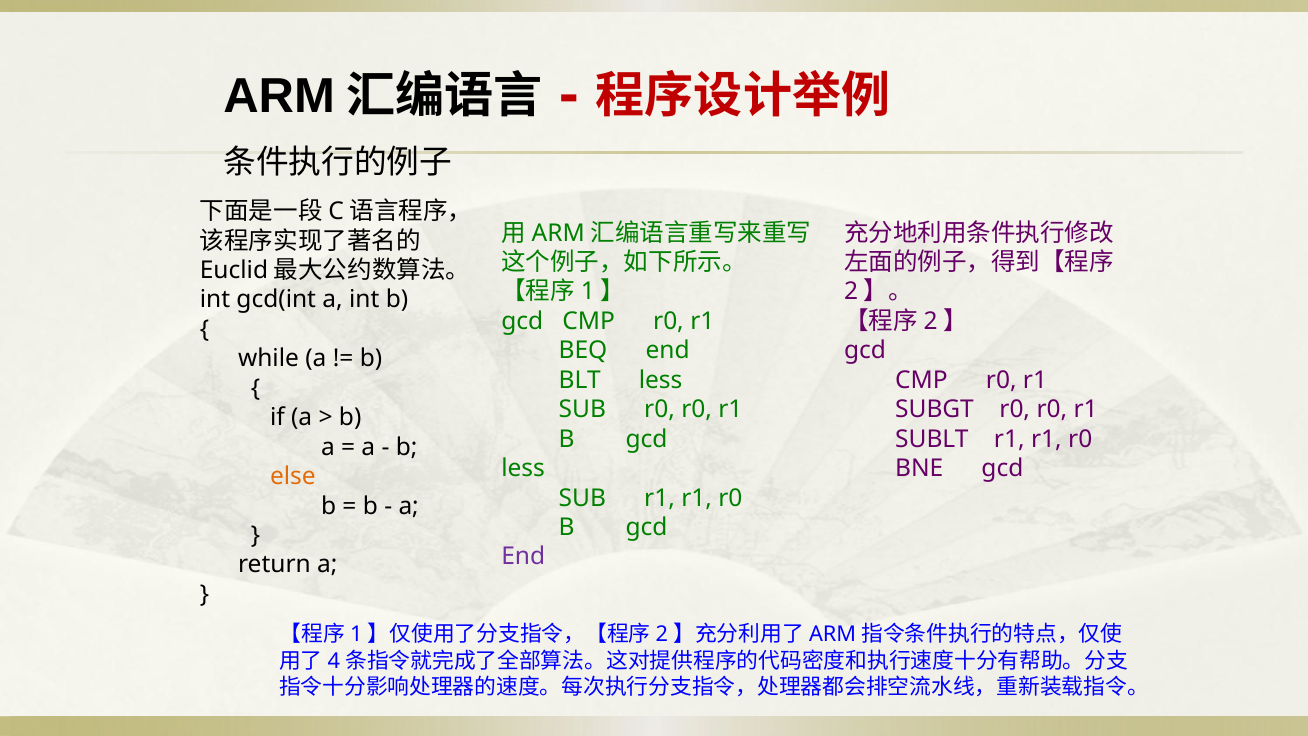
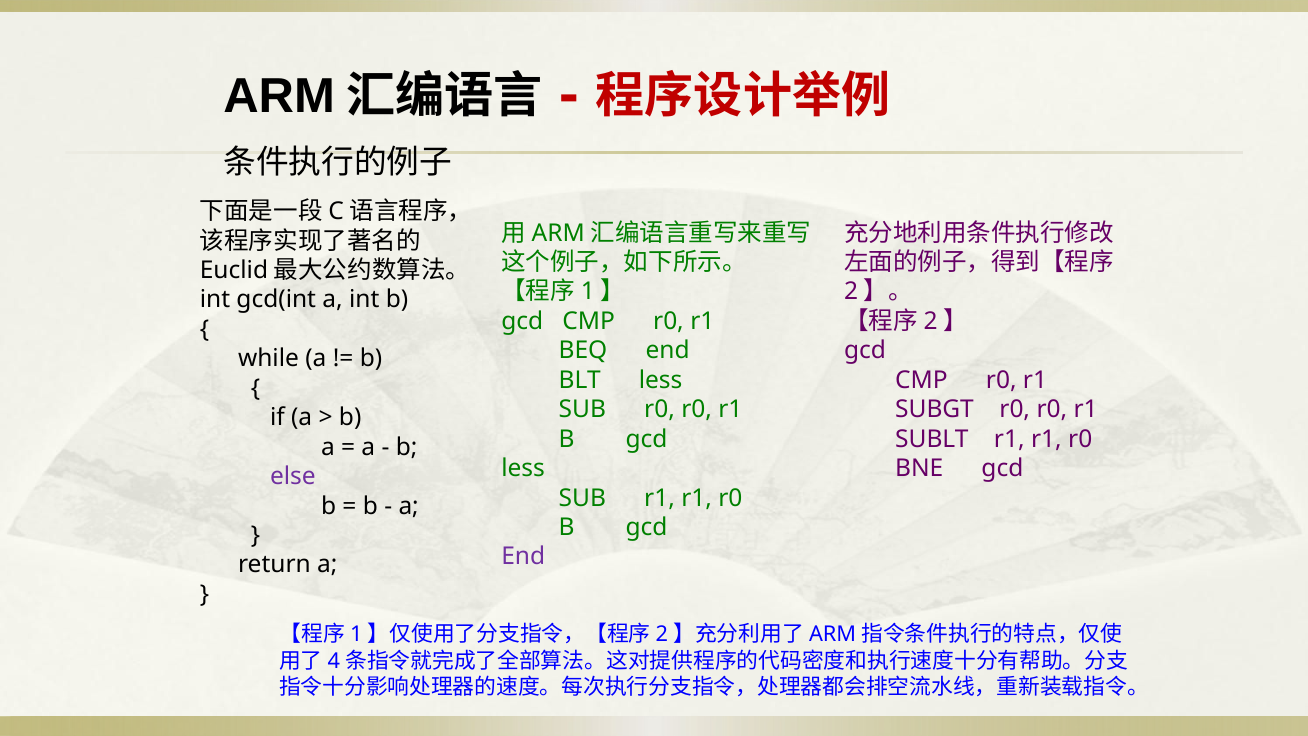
else colour: orange -> purple
